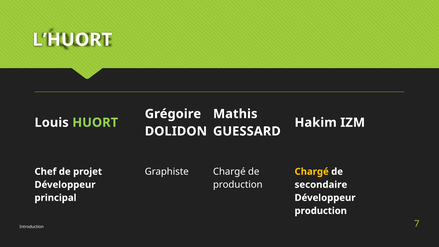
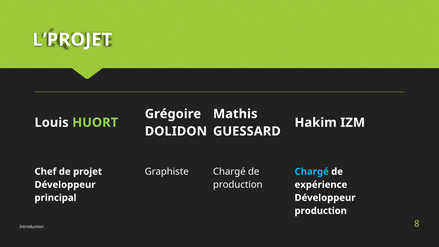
L’HUORT: L’HUORT -> L’PROJET
Chargé at (312, 172) colour: yellow -> light blue
secondaire: secondaire -> expérience
7: 7 -> 8
